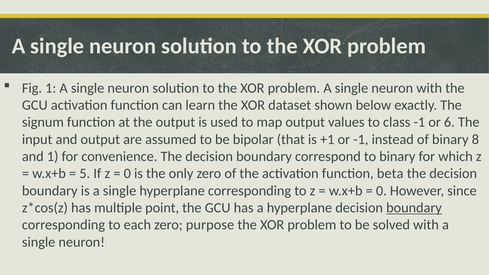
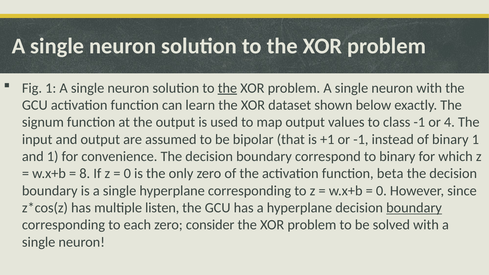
the at (227, 88) underline: none -> present
6: 6 -> 4
binary 8: 8 -> 1
5: 5 -> 8
point: point -> listen
purpose: purpose -> consider
